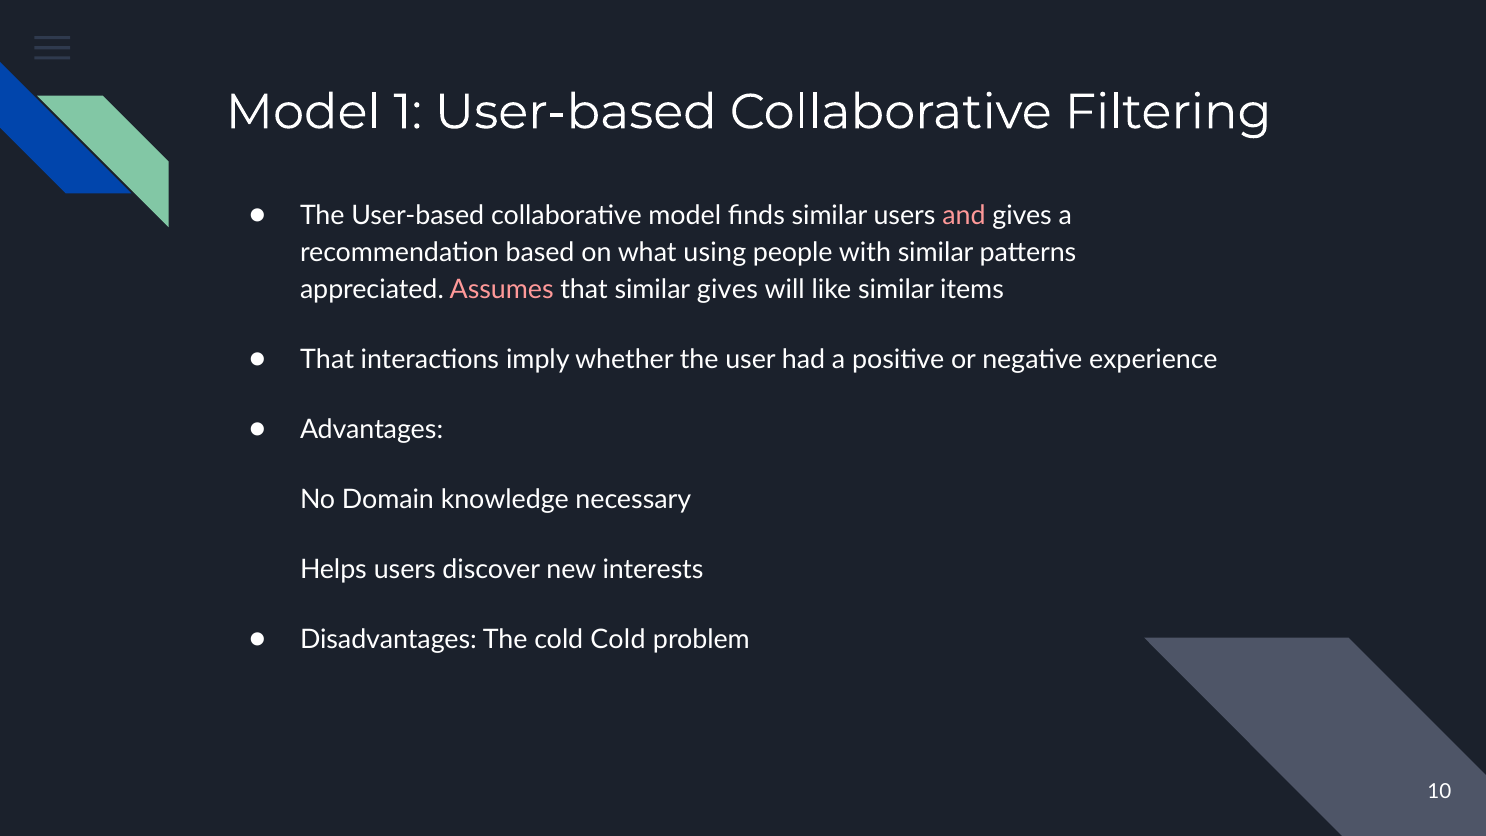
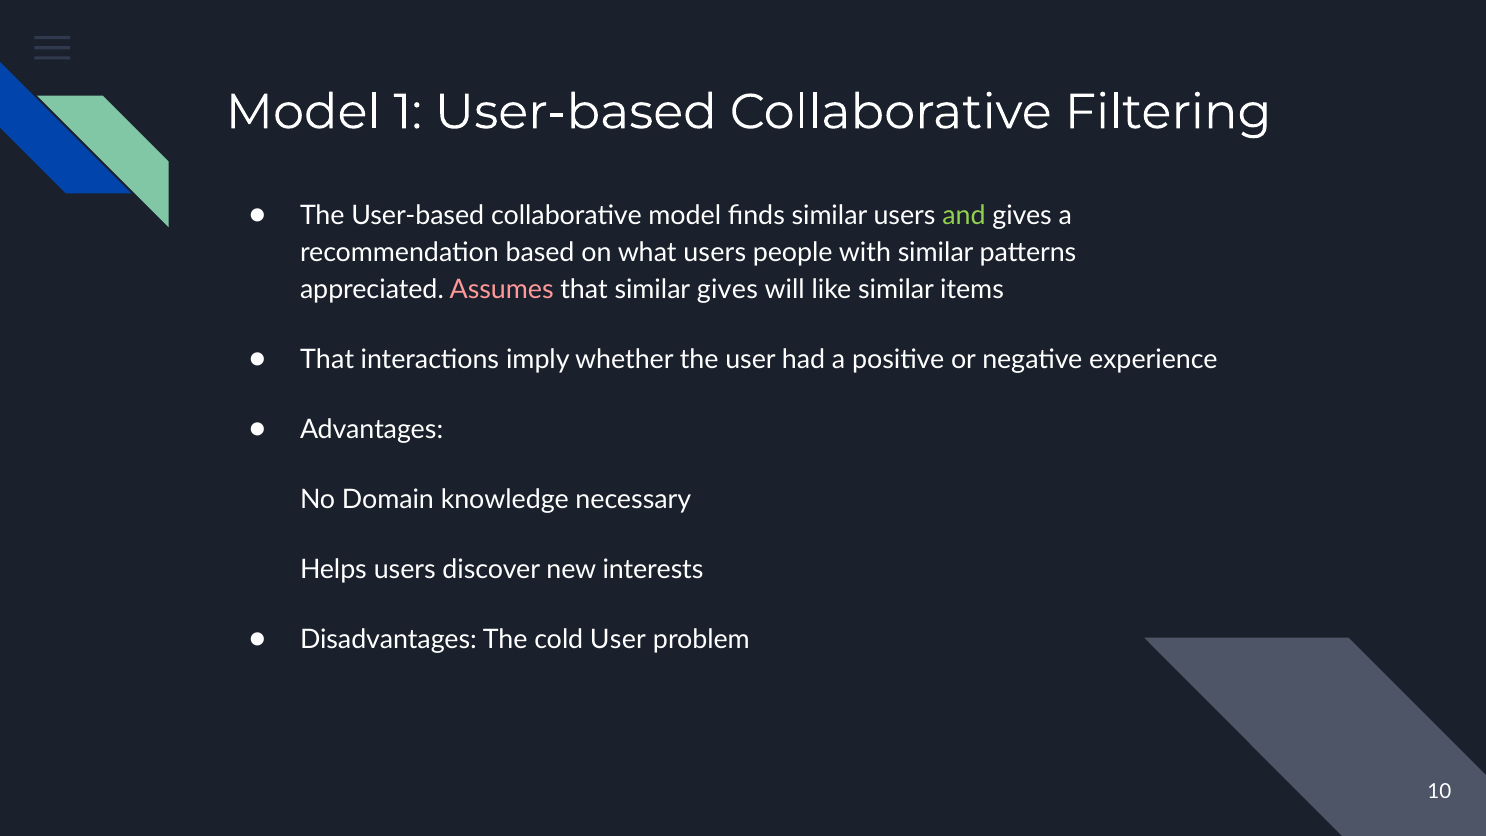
and colour: pink -> light green
what using: using -> users
cold Cold: Cold -> User
